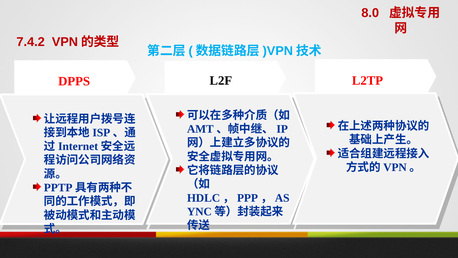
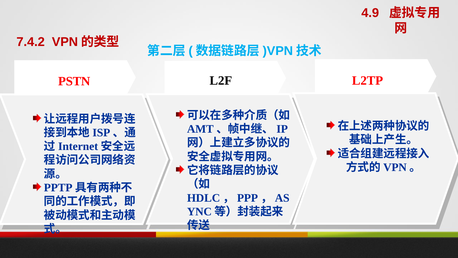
8.0: 8.0 -> 4.9
DPPS: DPPS -> PSTN
